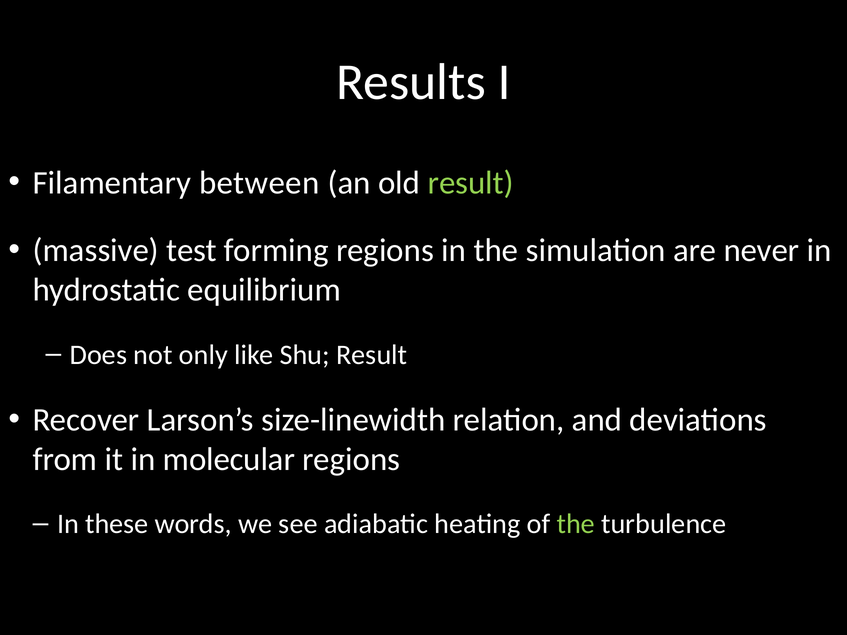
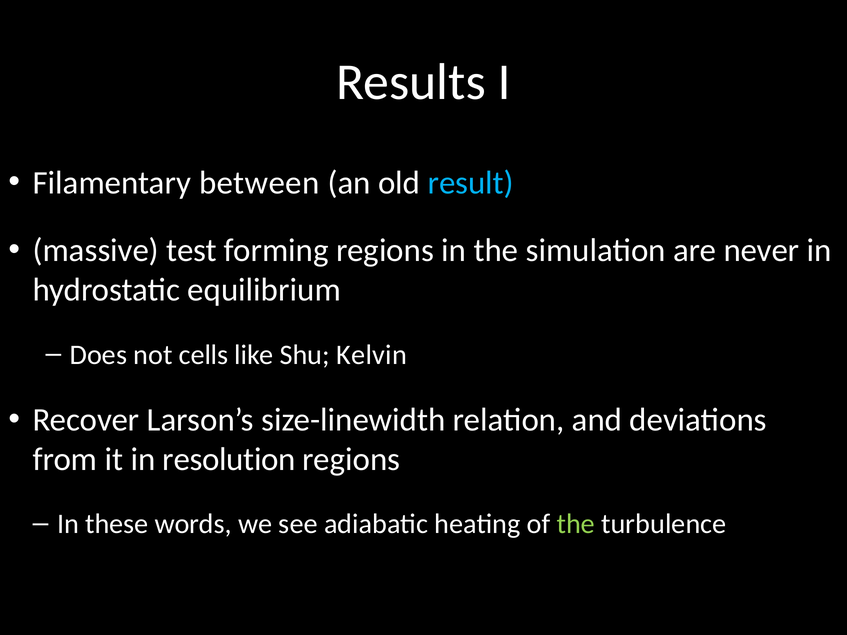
result at (471, 183) colour: light green -> light blue
only: only -> cells
Shu Result: Result -> Kelvin
molecular: molecular -> resolution
